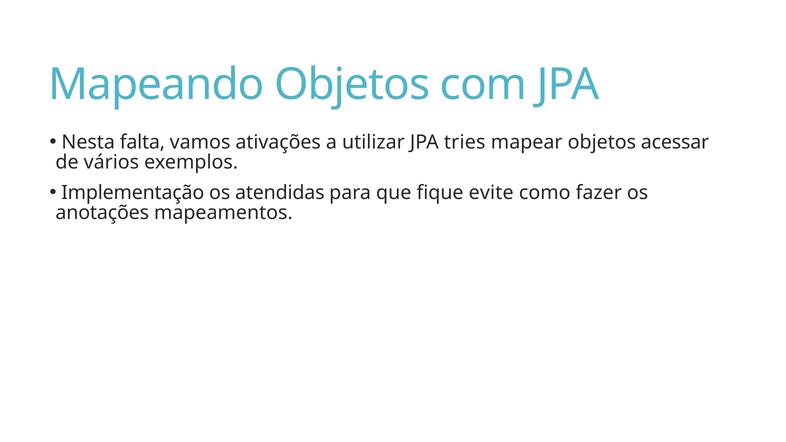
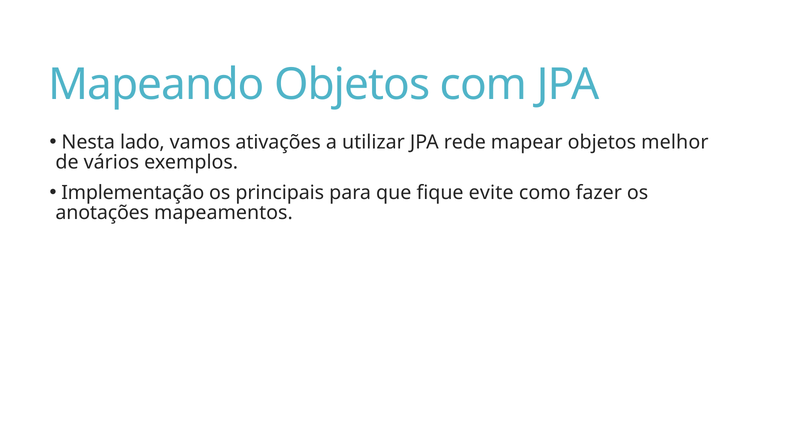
falta: falta -> lado
tries: tries -> rede
acessar: acessar -> melhor
atendidas: atendidas -> principais
